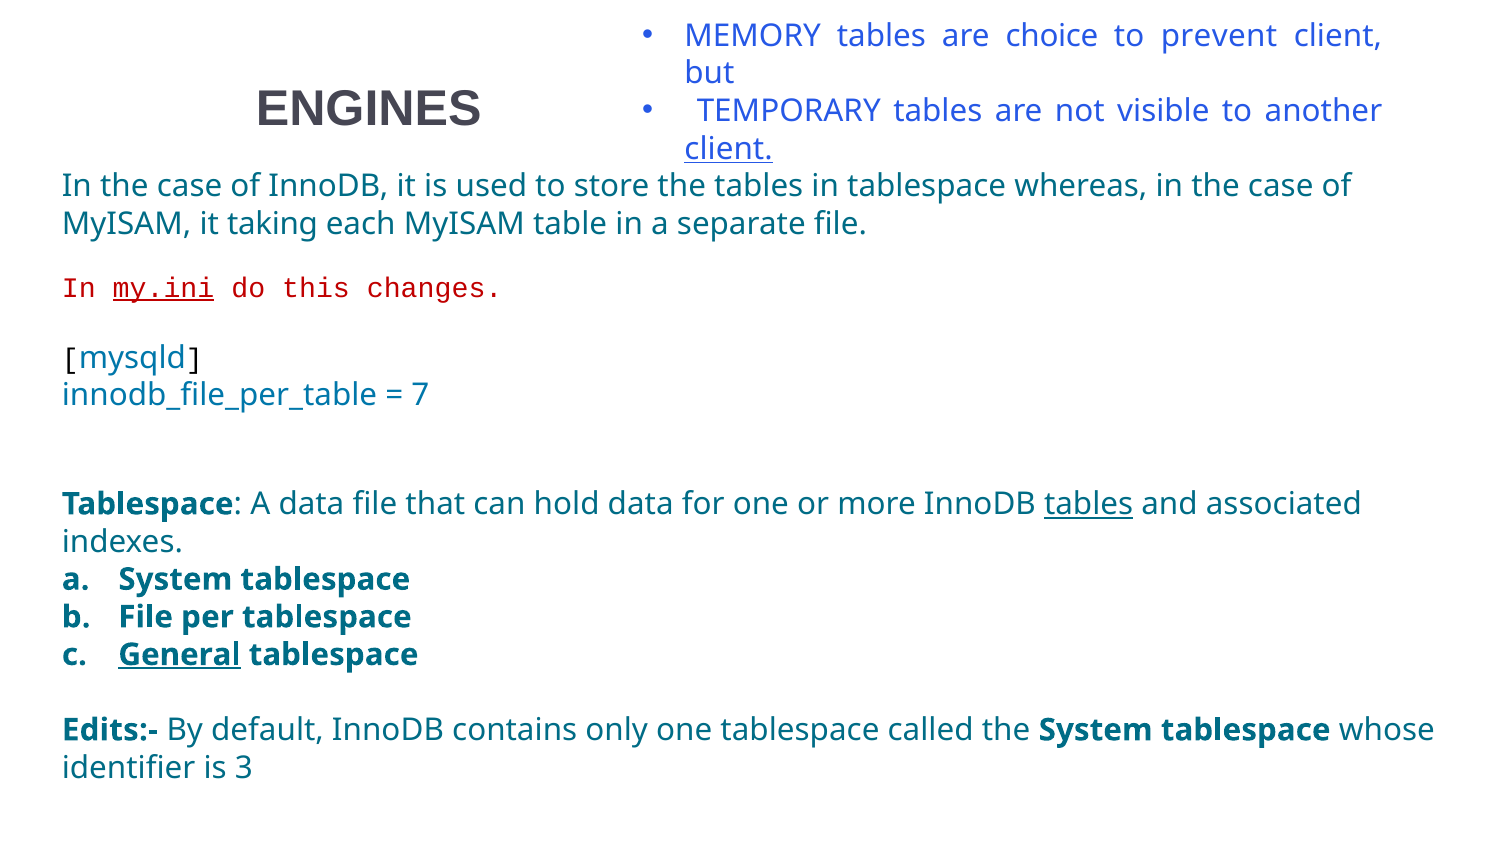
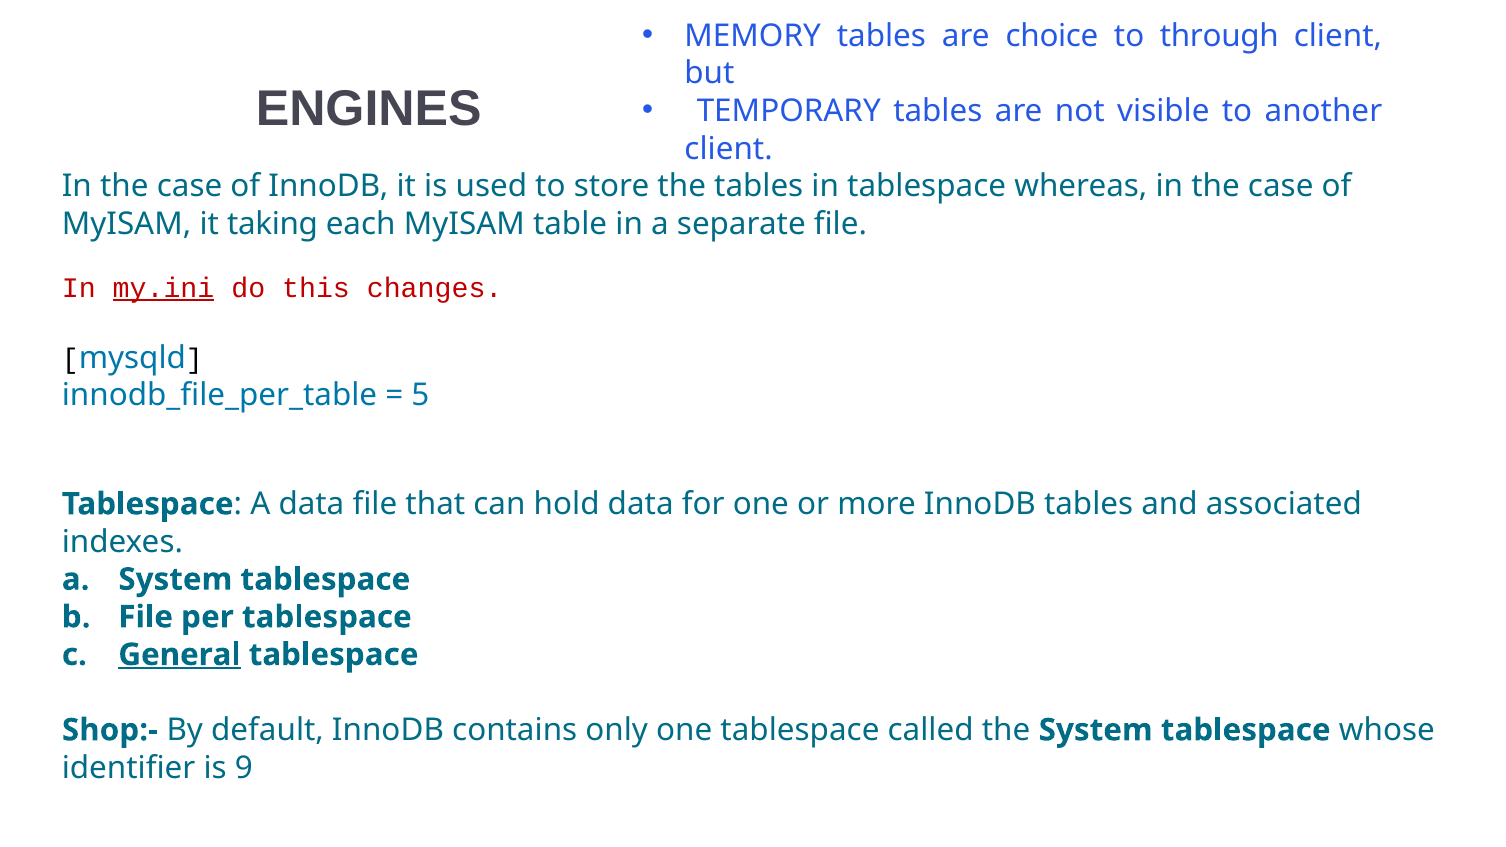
prevent: prevent -> through
client at (729, 149) underline: present -> none
7: 7 -> 5
tables at (1089, 504) underline: present -> none
Edits:-: Edits:- -> Shop:-
3: 3 -> 9
